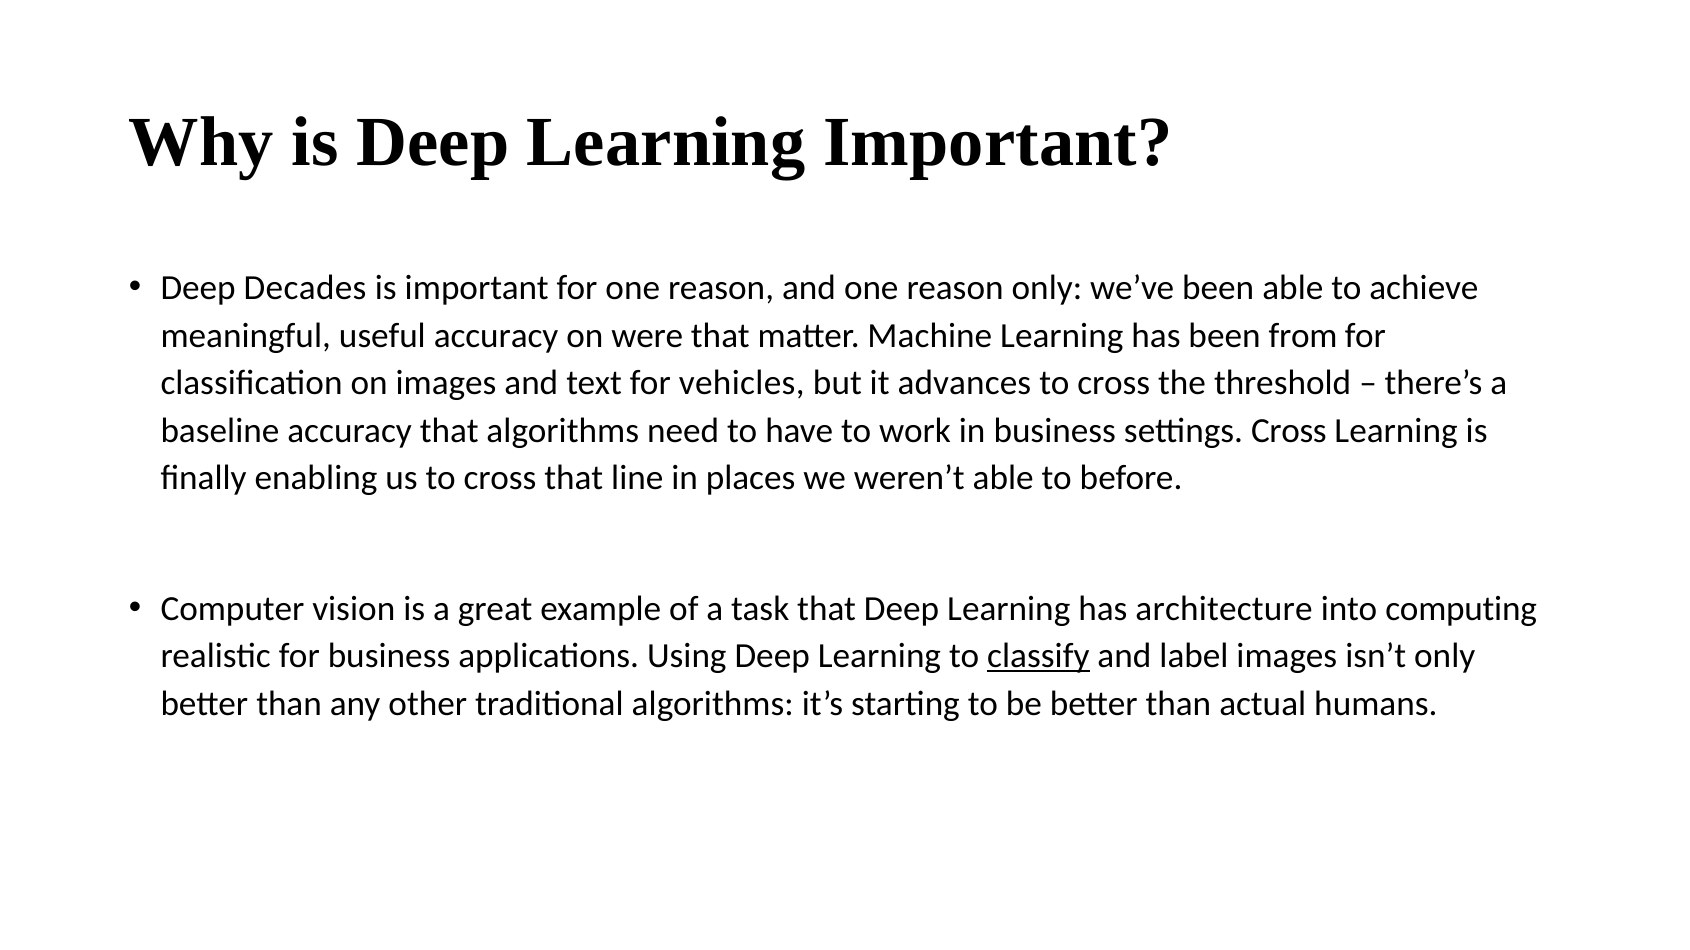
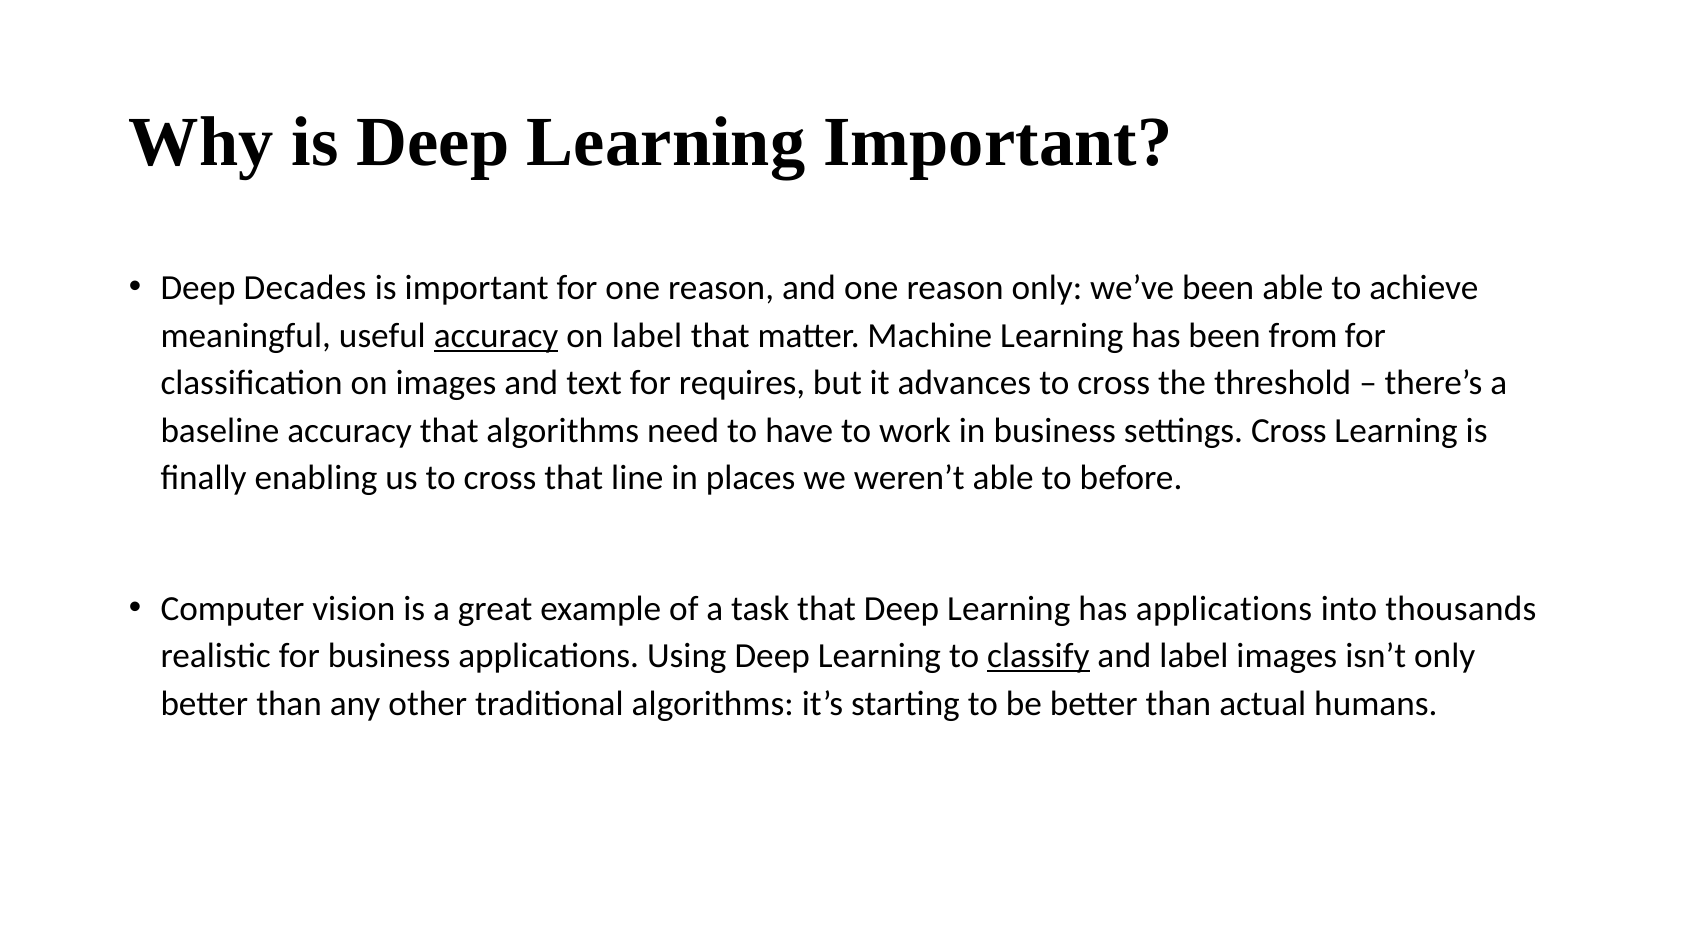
accuracy at (496, 336) underline: none -> present
on were: were -> label
vehicles: vehicles -> requires
has architecture: architecture -> applications
computing: computing -> thousands
